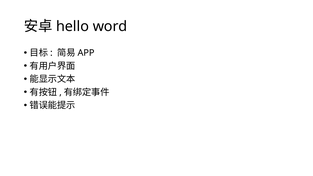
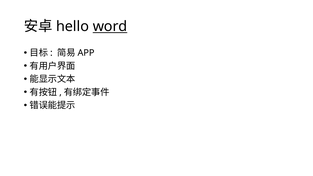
word underline: none -> present
